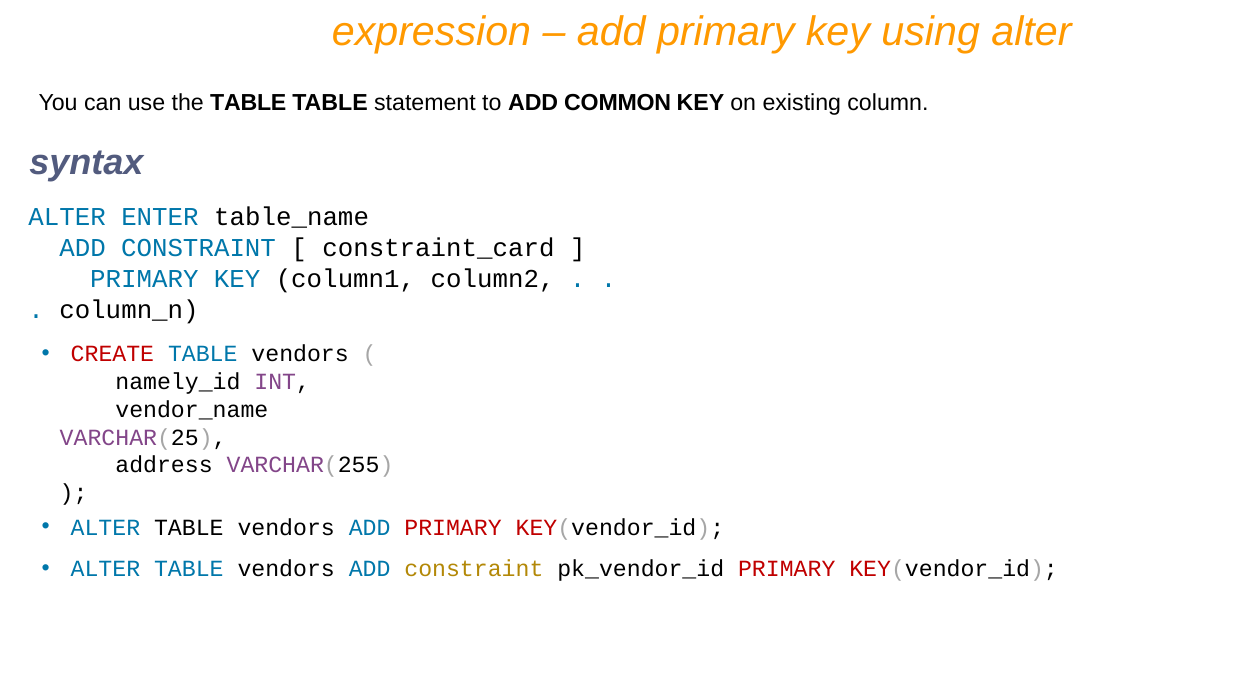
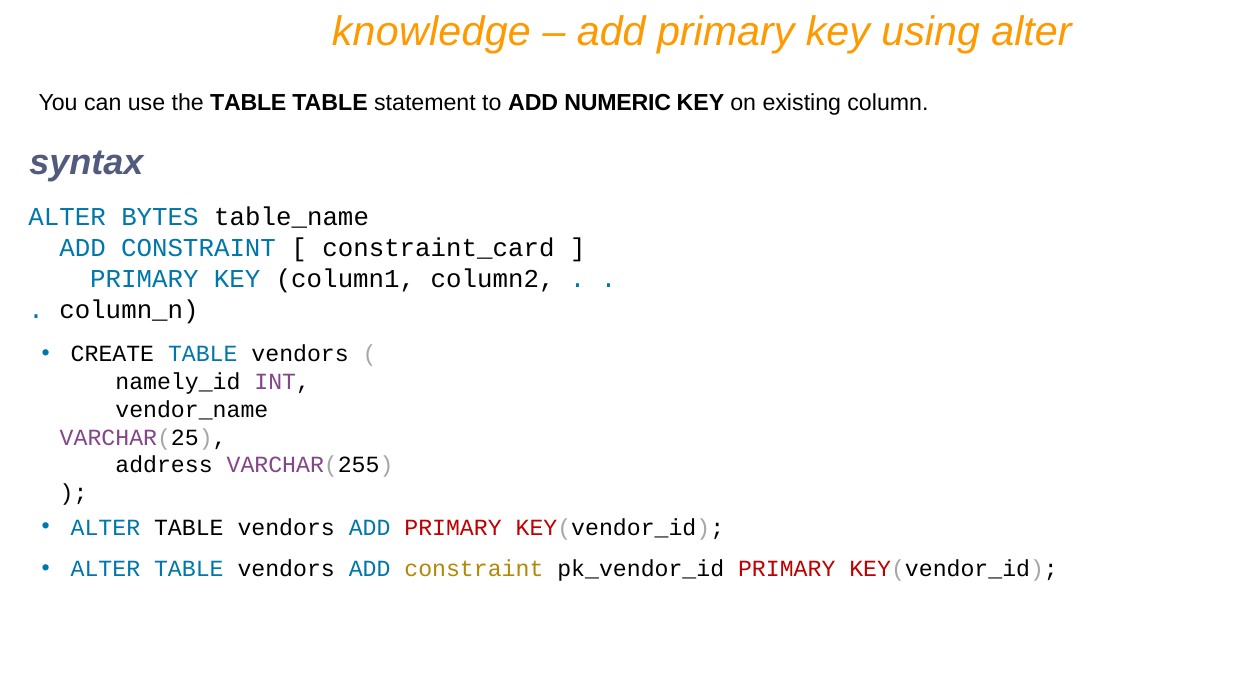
expression: expression -> knowledge
COMMON: COMMON -> NUMERIC
ENTER: ENTER -> BYTES
CREATE colour: red -> black
